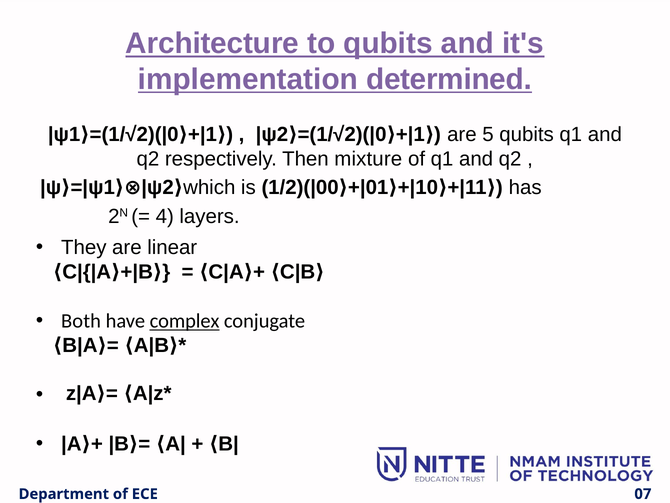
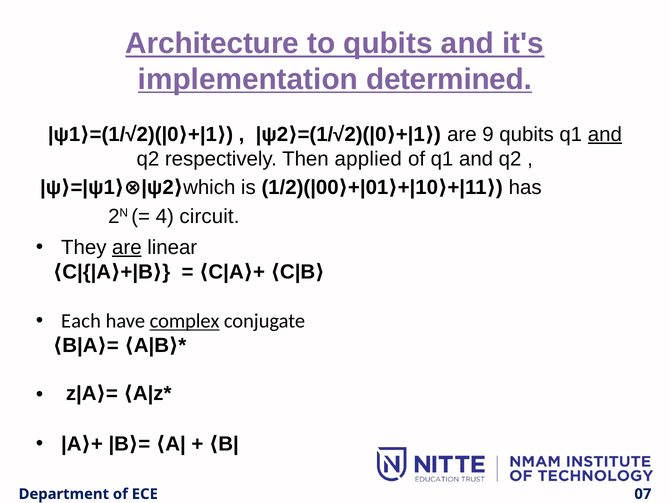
5: 5 -> 9
and at (605, 134) underline: none -> present
mixture: mixture -> applied
layers: layers -> circuit
are at (127, 247) underline: none -> present
Both: Both -> Each
